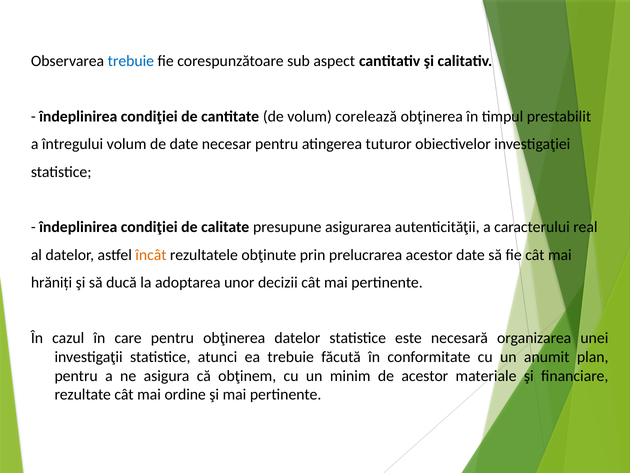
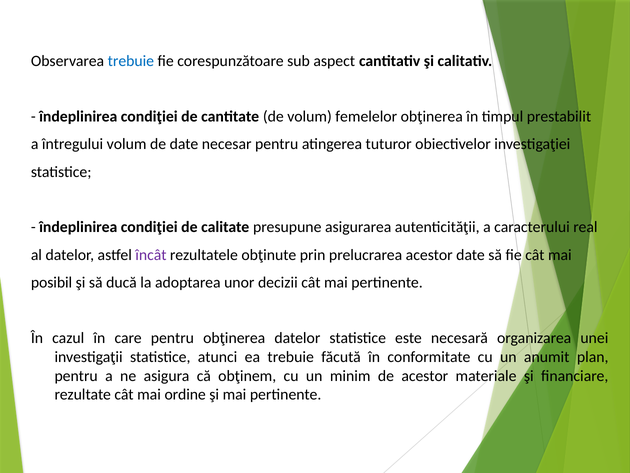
corelează: corelează -> femelelor
încât colour: orange -> purple
hrăniți: hrăniți -> posibil
